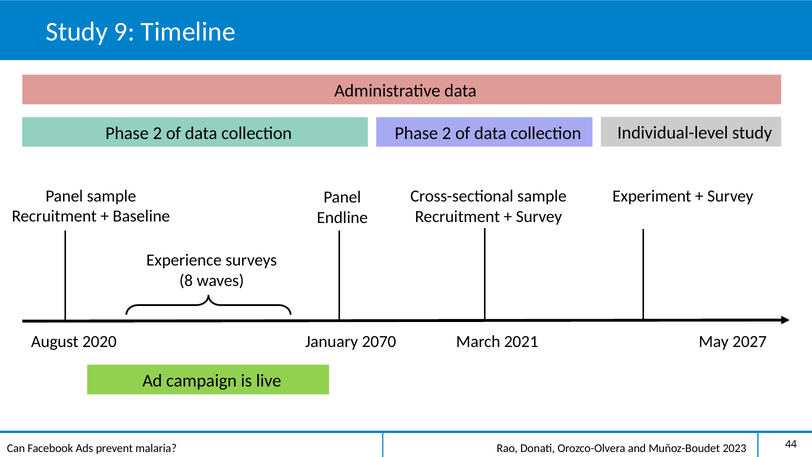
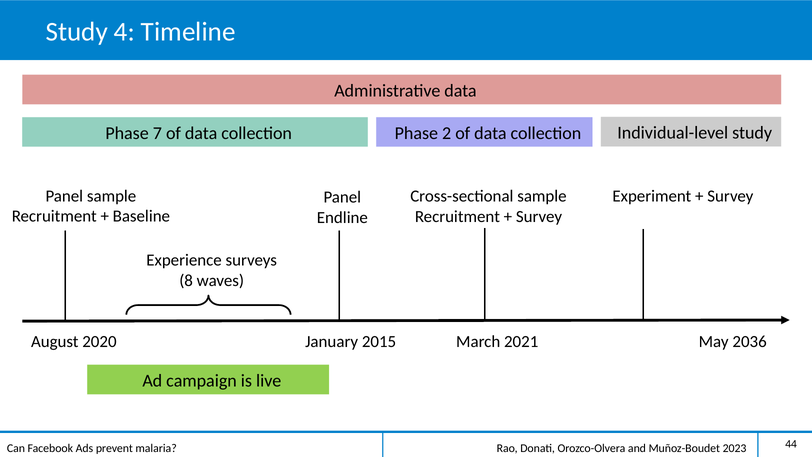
9: 9 -> 4
2 at (157, 133): 2 -> 7
2070: 2070 -> 2015
2027: 2027 -> 2036
